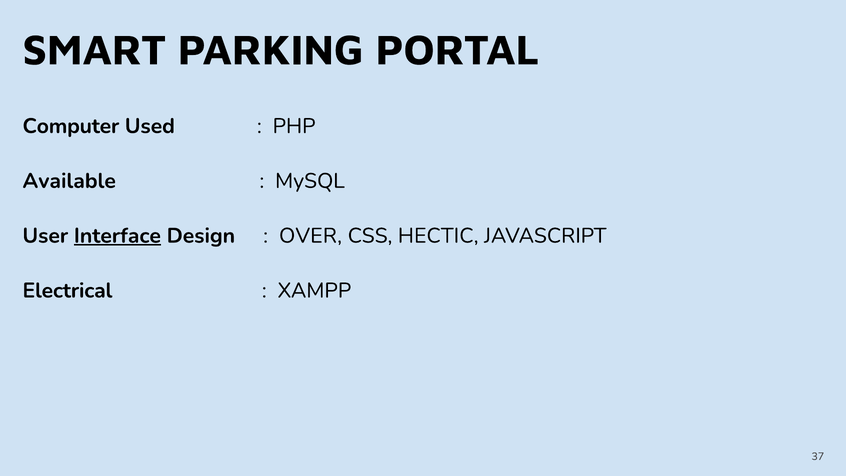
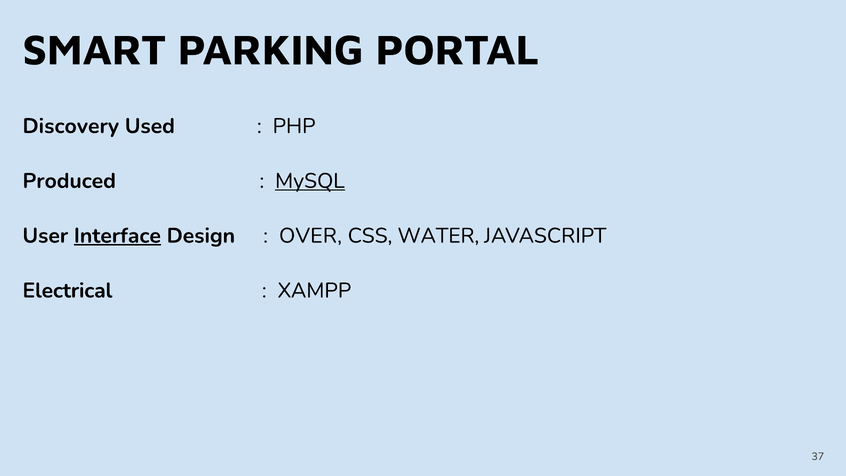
Computer: Computer -> Discovery
Available: Available -> Produced
MySQL underline: none -> present
HECTIC: HECTIC -> WATER
